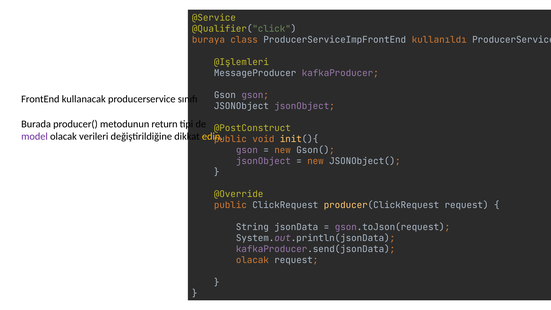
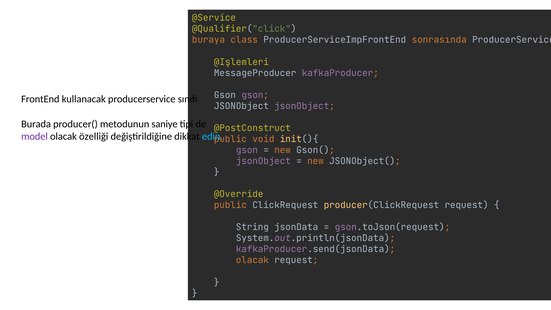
kullanıldı: kullanıldı -> sonrasında
return: return -> saniye
verileri: verileri -> özelliği
edin colour: yellow -> light blue
